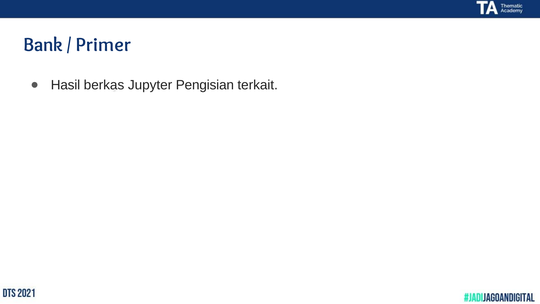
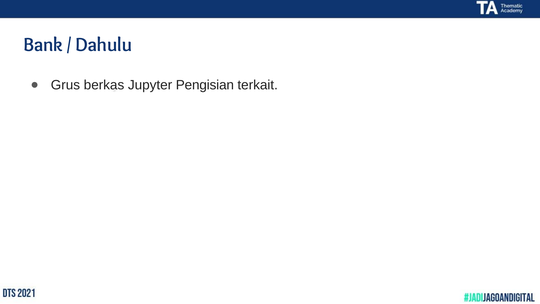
Primer: Primer -> Dahulu
Hasil: Hasil -> Grus
